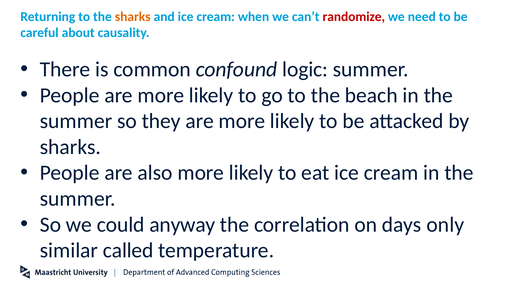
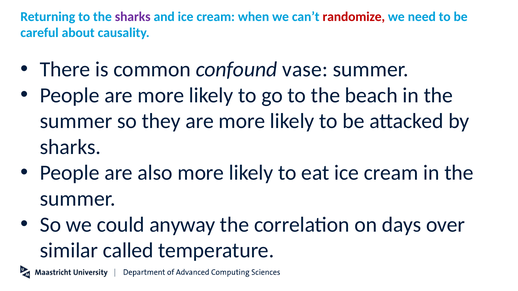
sharks at (133, 17) colour: orange -> purple
logic: logic -> vase
only: only -> over
